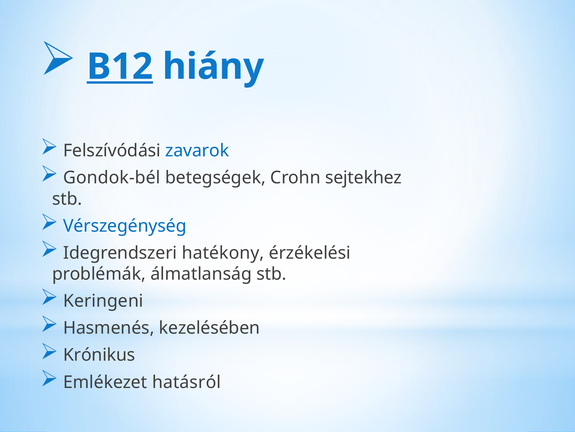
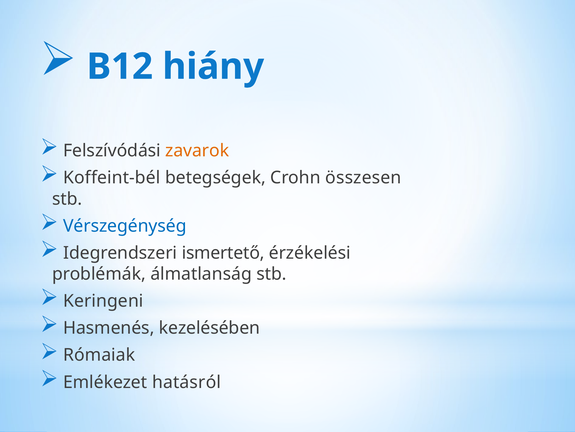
B12 underline: present -> none
zavarok colour: blue -> orange
Gondok-bél: Gondok-bél -> Koffeint-bél
sejtekhez: sejtekhez -> összesen
hatékony: hatékony -> ismertető
Krónikus: Krónikus -> Rómaiak
